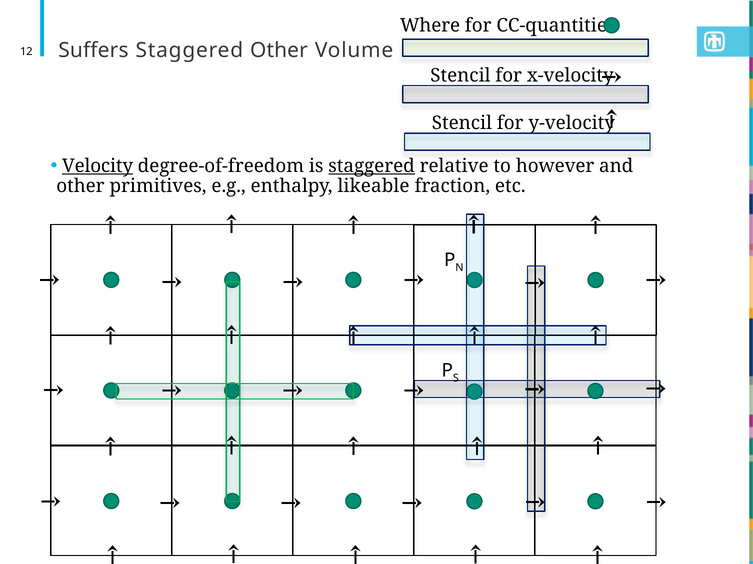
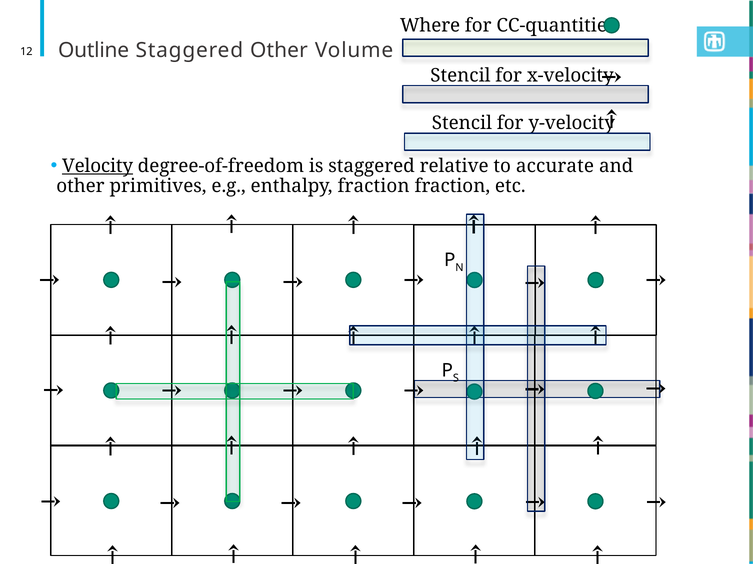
Suffers: Suffers -> Outline
staggered at (372, 166) underline: present -> none
however: however -> accurate
enthalpy likeable: likeable -> fraction
